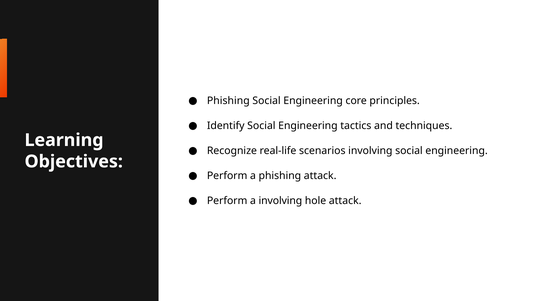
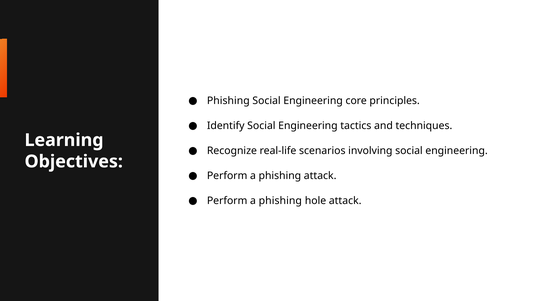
involving at (280, 201): involving -> phishing
